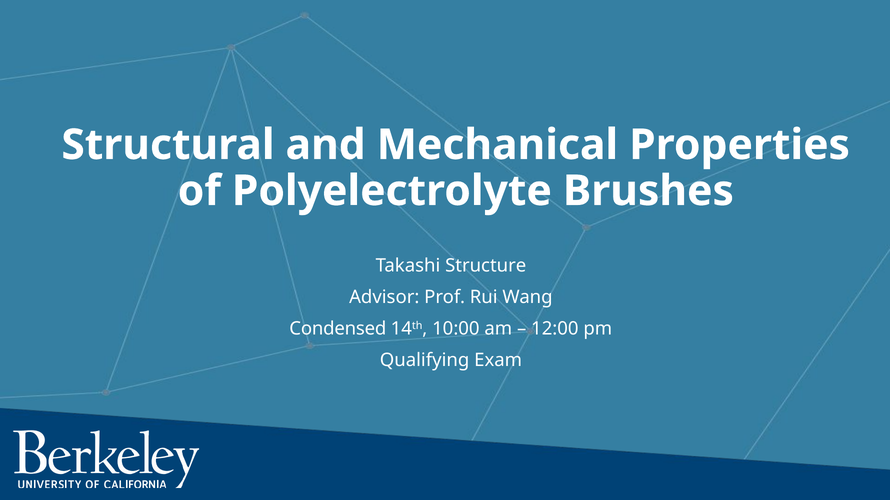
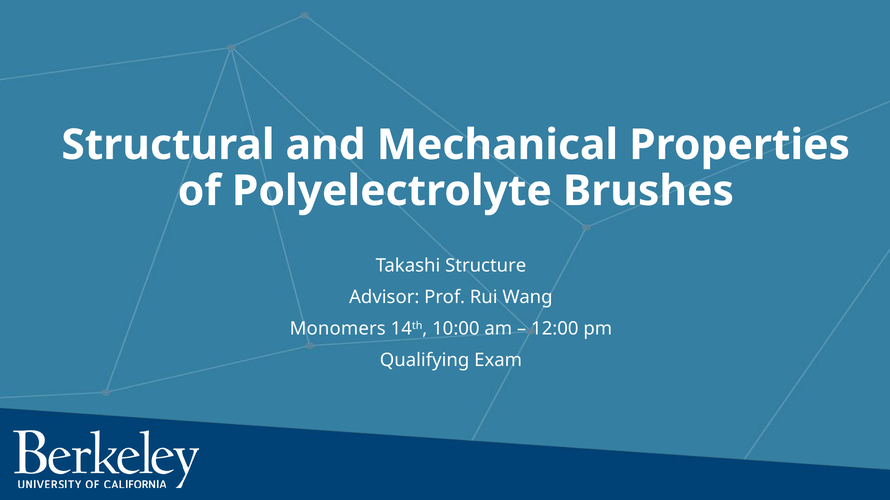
Condensed: Condensed -> Monomers
